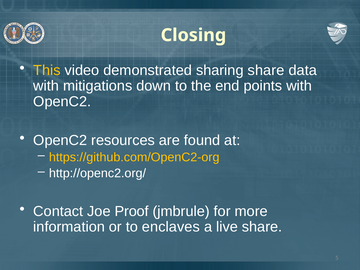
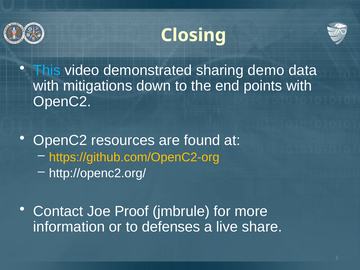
This colour: yellow -> light blue
sharing share: share -> demo
enclaves: enclaves -> defenses
